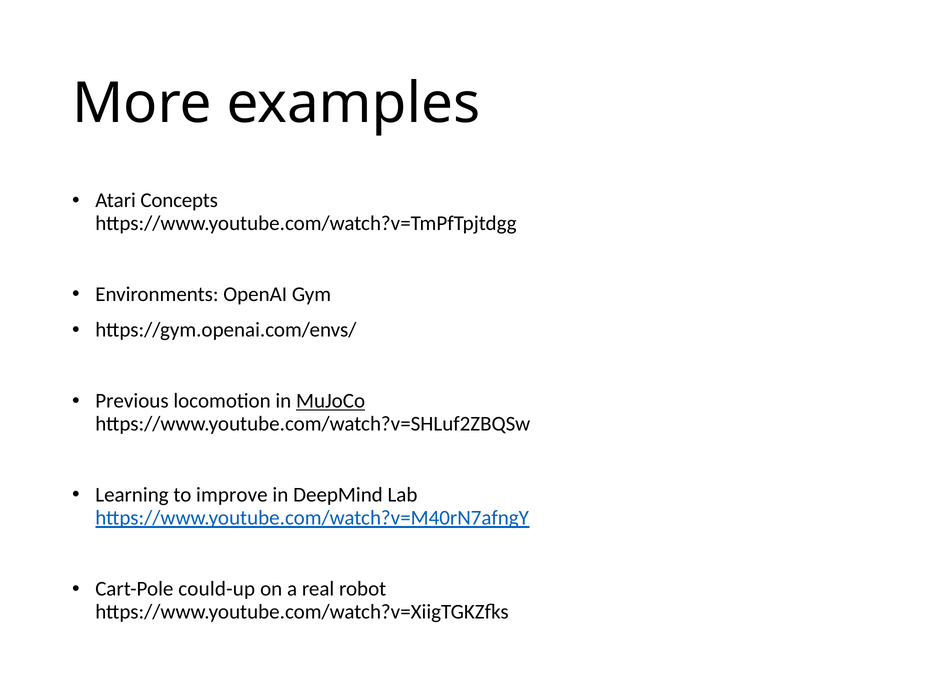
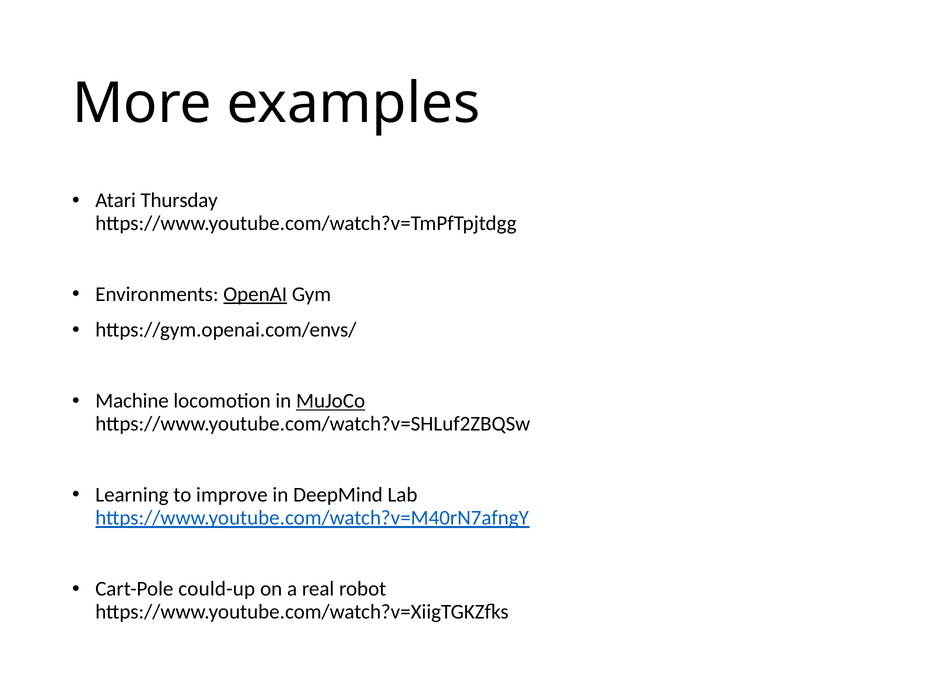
Concepts: Concepts -> Thursday
OpenAI underline: none -> present
Previous: Previous -> Machine
